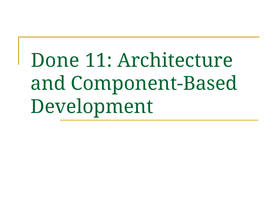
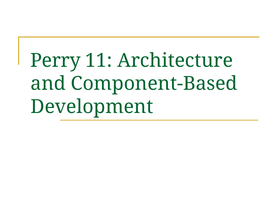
Done: Done -> Perry
